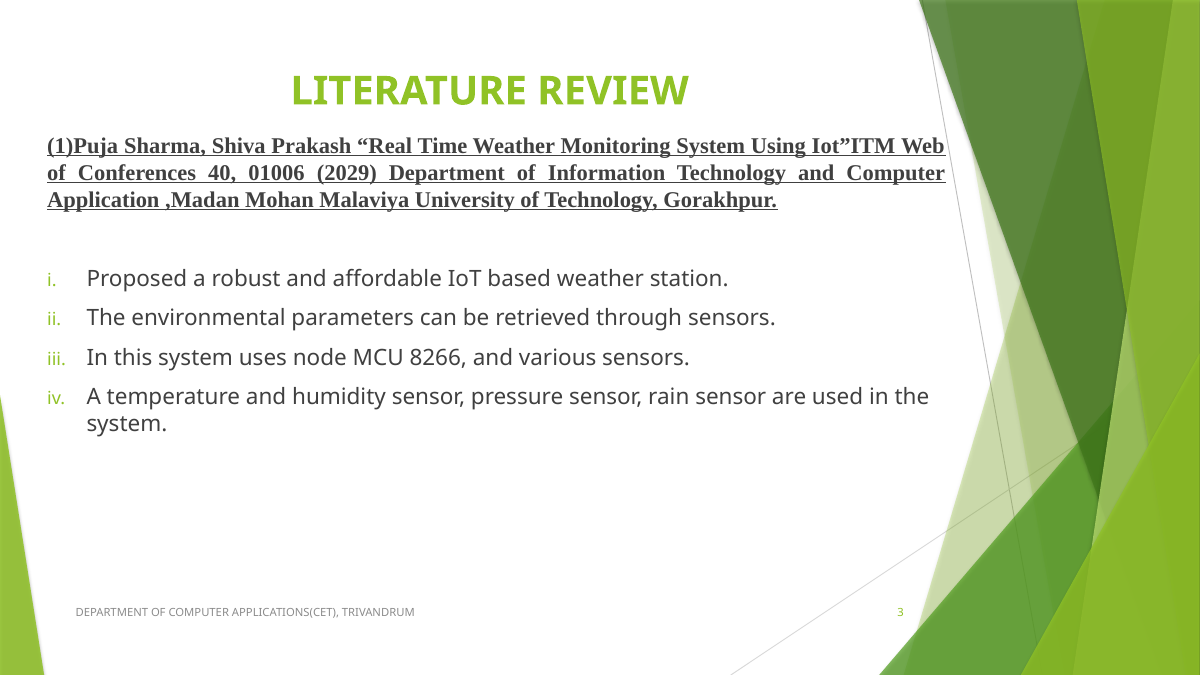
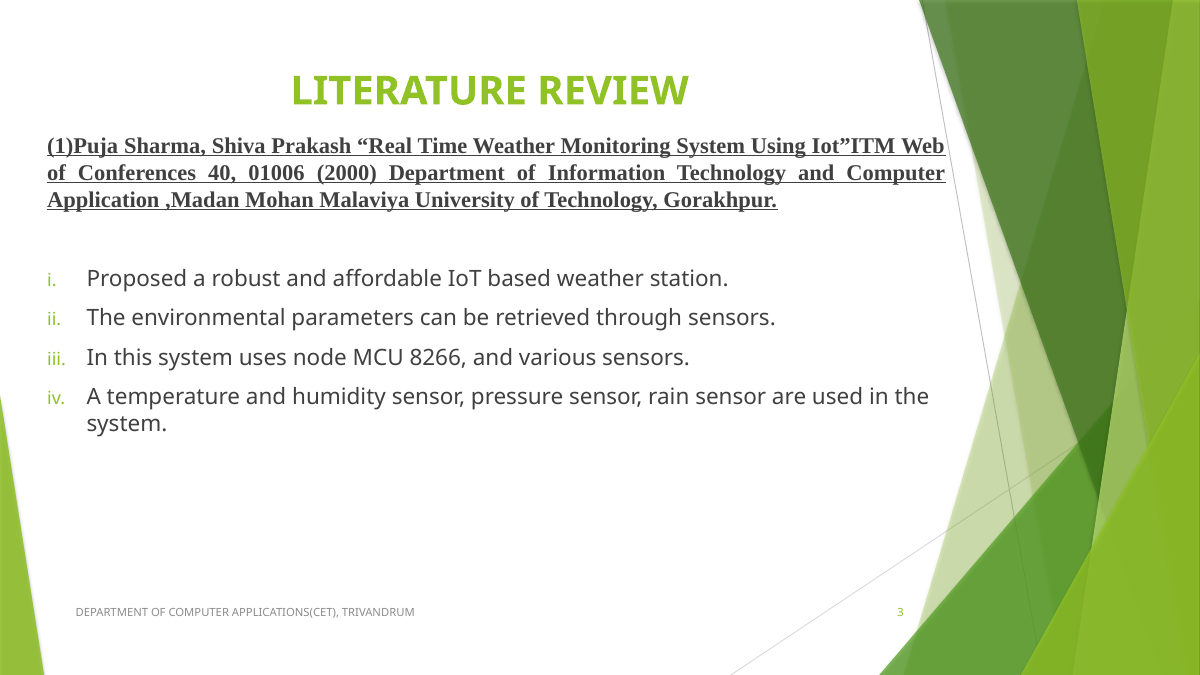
2029: 2029 -> 2000
